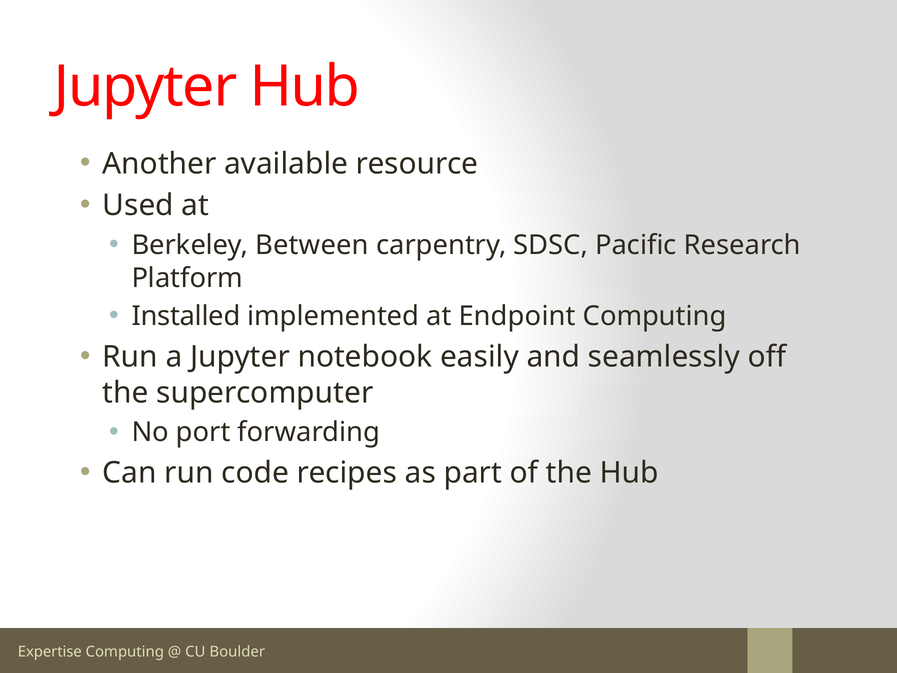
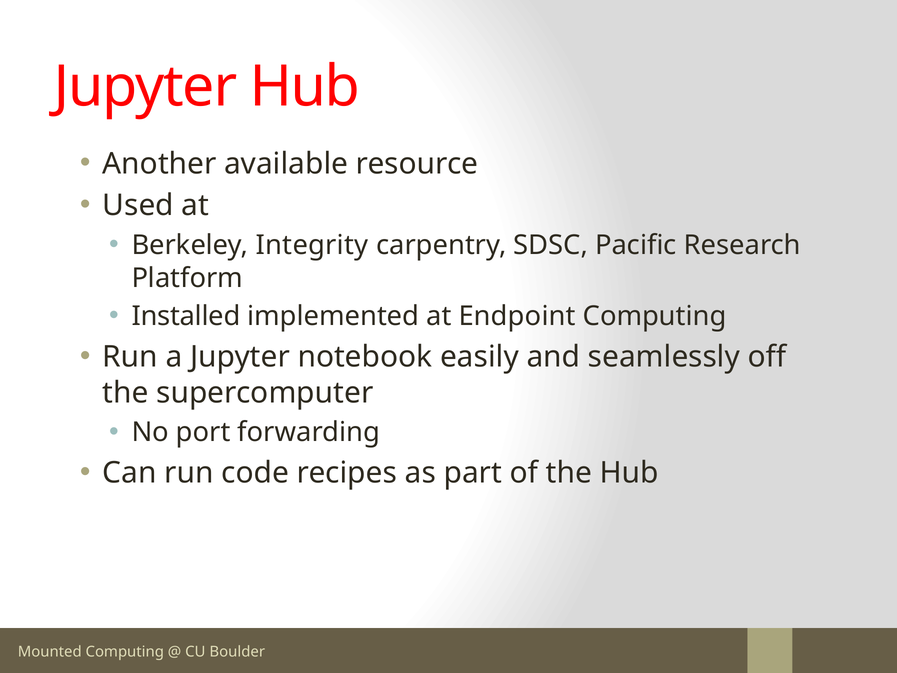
Between: Between -> Integrity
Expertise: Expertise -> Mounted
